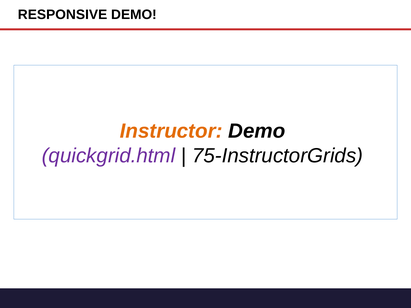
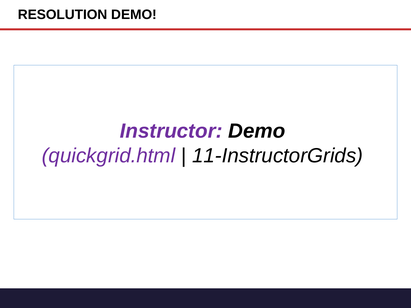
RESPONSIVE: RESPONSIVE -> RESOLUTION
Instructor colour: orange -> purple
75-InstructorGrids: 75-InstructorGrids -> 11-InstructorGrids
